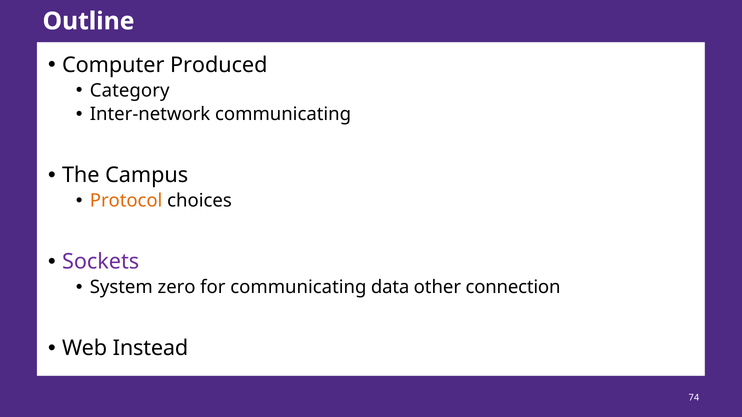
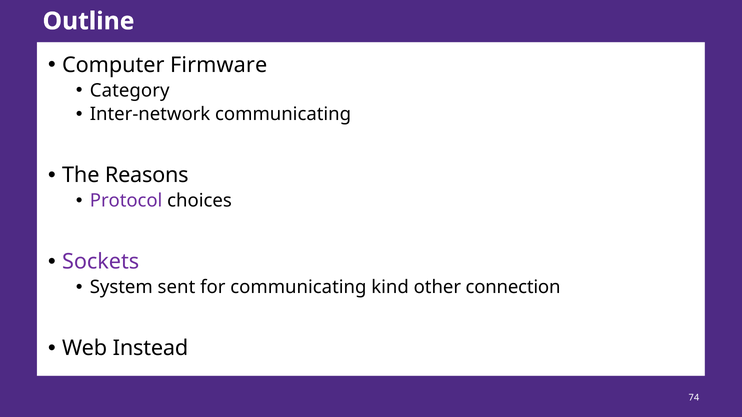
Produced: Produced -> Firmware
Campus: Campus -> Reasons
Protocol colour: orange -> purple
zero: zero -> sent
data: data -> kind
